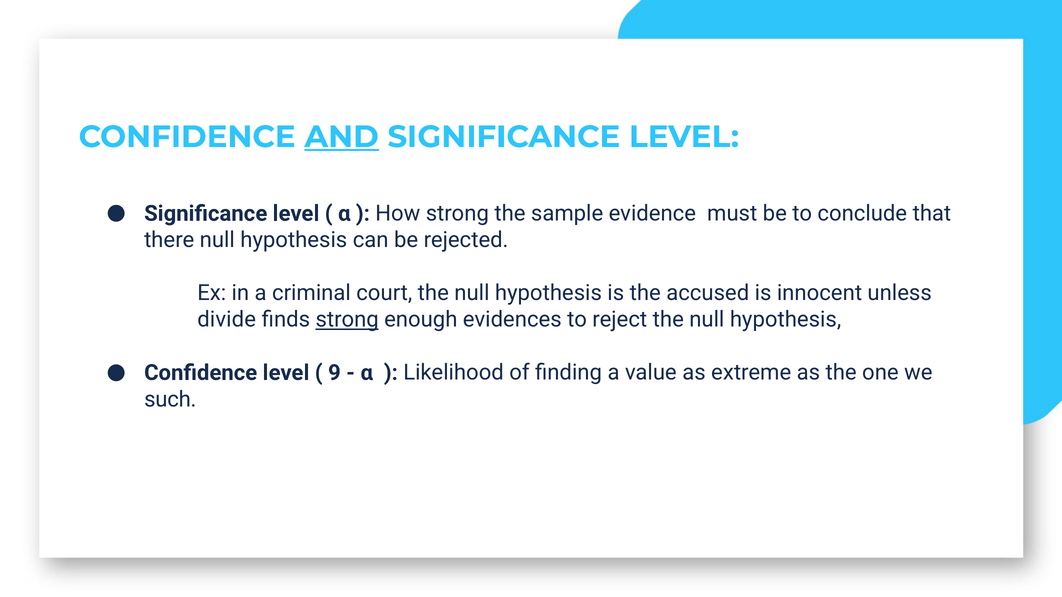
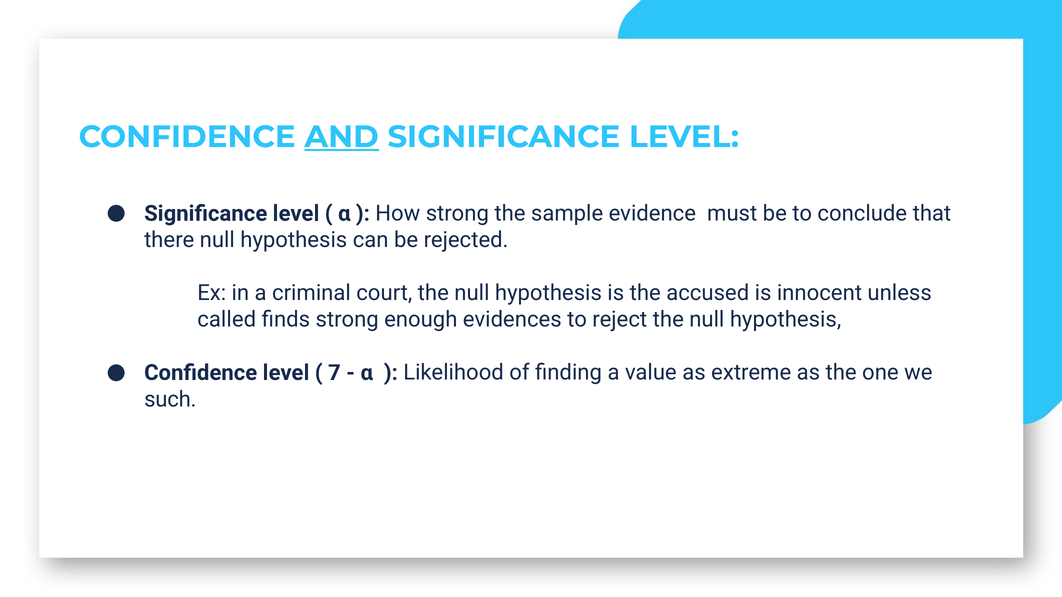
divide: divide -> called
strong at (347, 320) underline: present -> none
9: 9 -> 7
